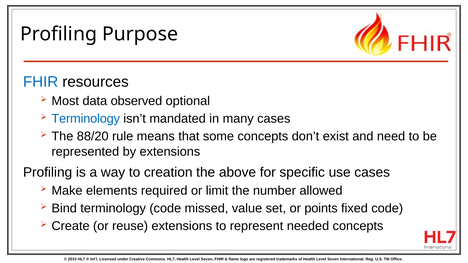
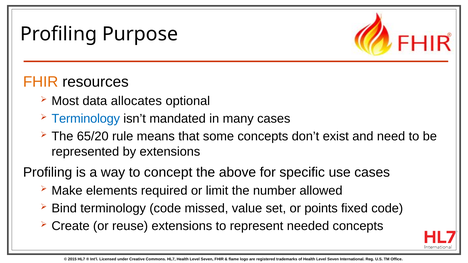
FHIR at (41, 82) colour: blue -> orange
observed: observed -> allocates
88/20: 88/20 -> 65/20
creation: creation -> concept
